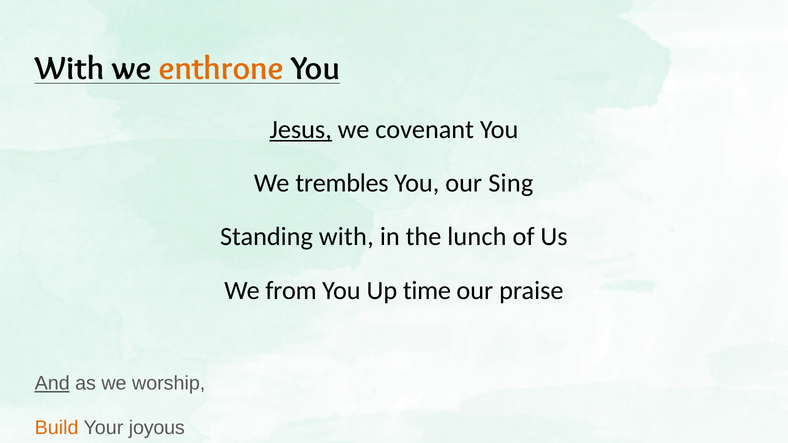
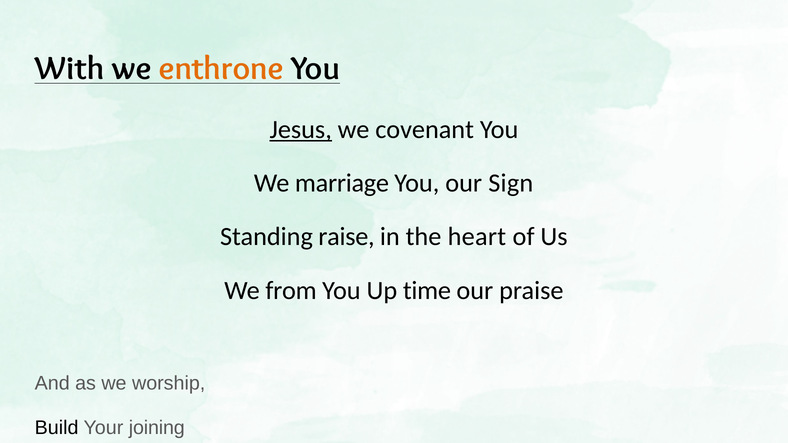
trembles: trembles -> marriage
Sing: Sing -> Sign
Standing with: with -> raise
lunch: lunch -> heart
And at (52, 384) underline: present -> none
Build at (57, 428) colour: orange -> black
joyous: joyous -> joining
